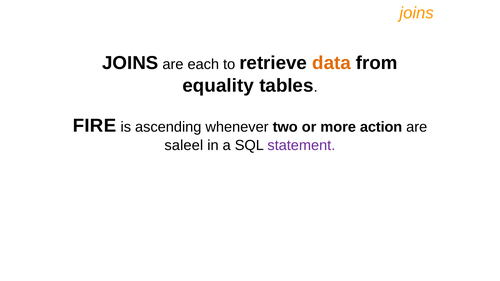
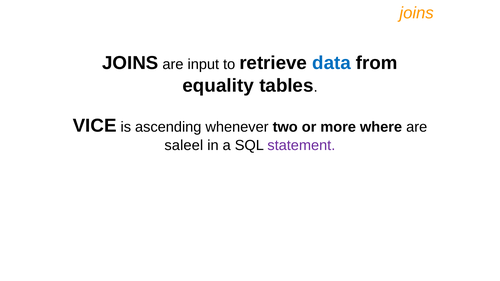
each: each -> input
data colour: orange -> blue
FIRE: FIRE -> VICE
action: action -> where
